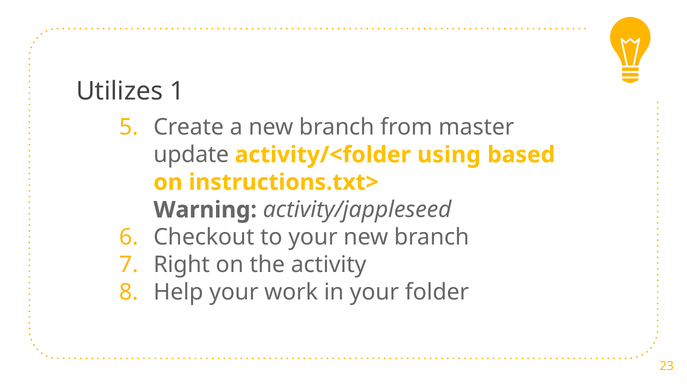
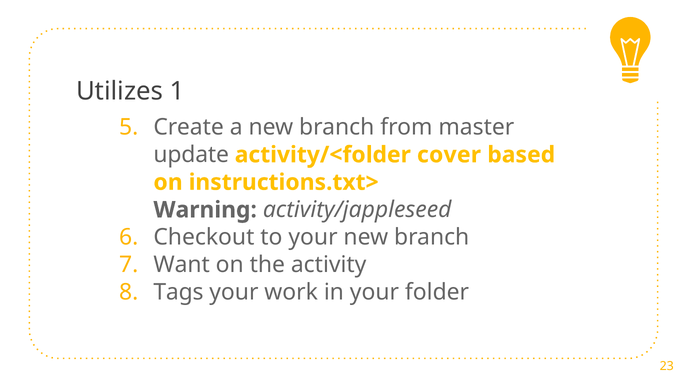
using: using -> cover
Right: Right -> Want
Help: Help -> Tags
